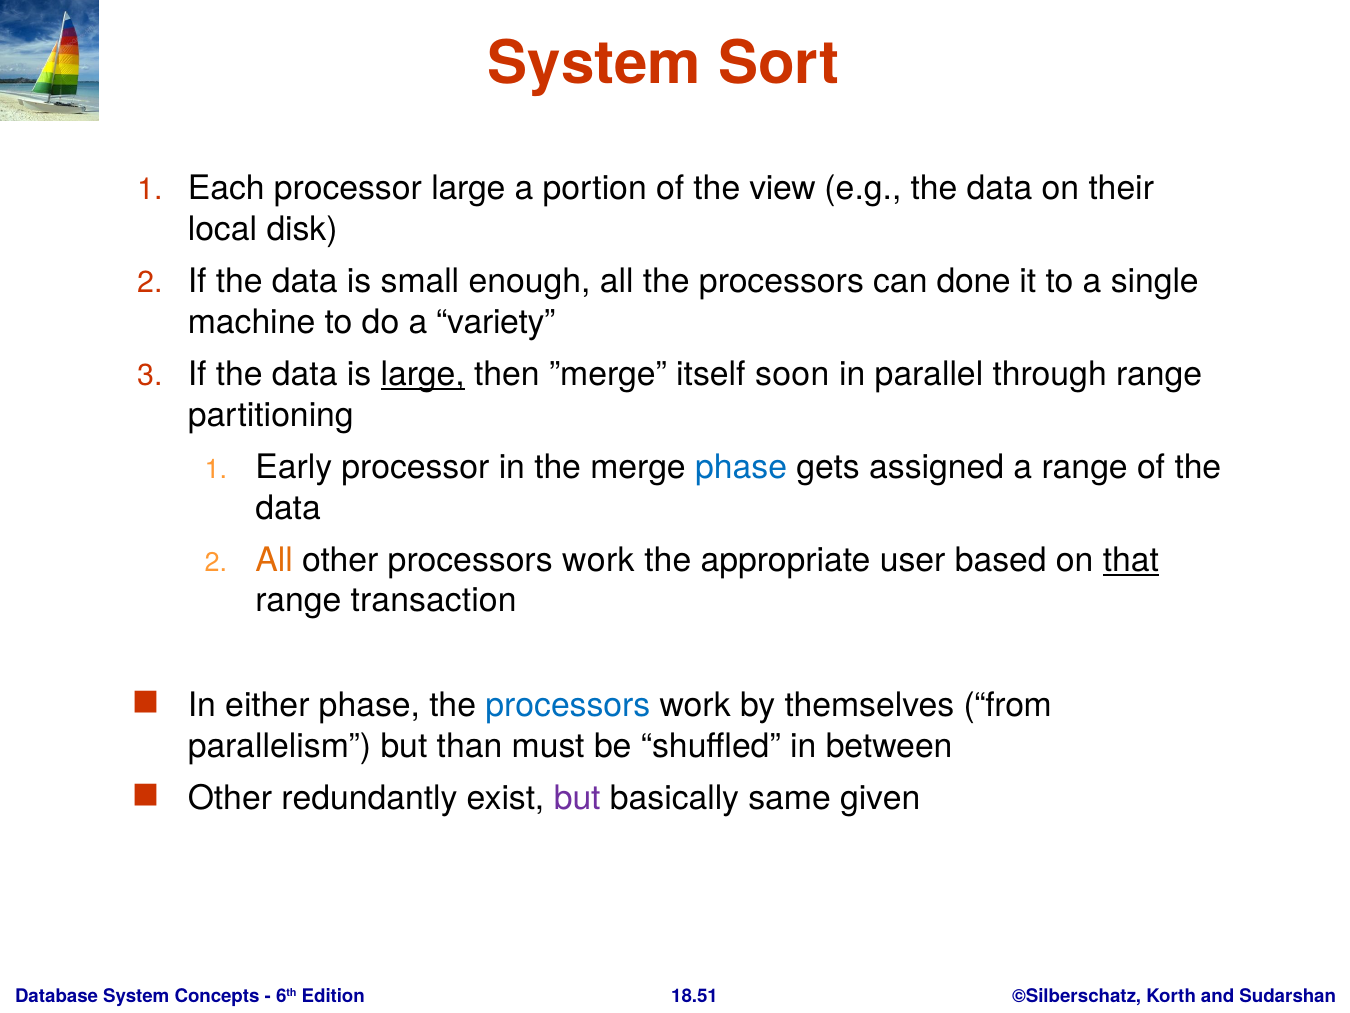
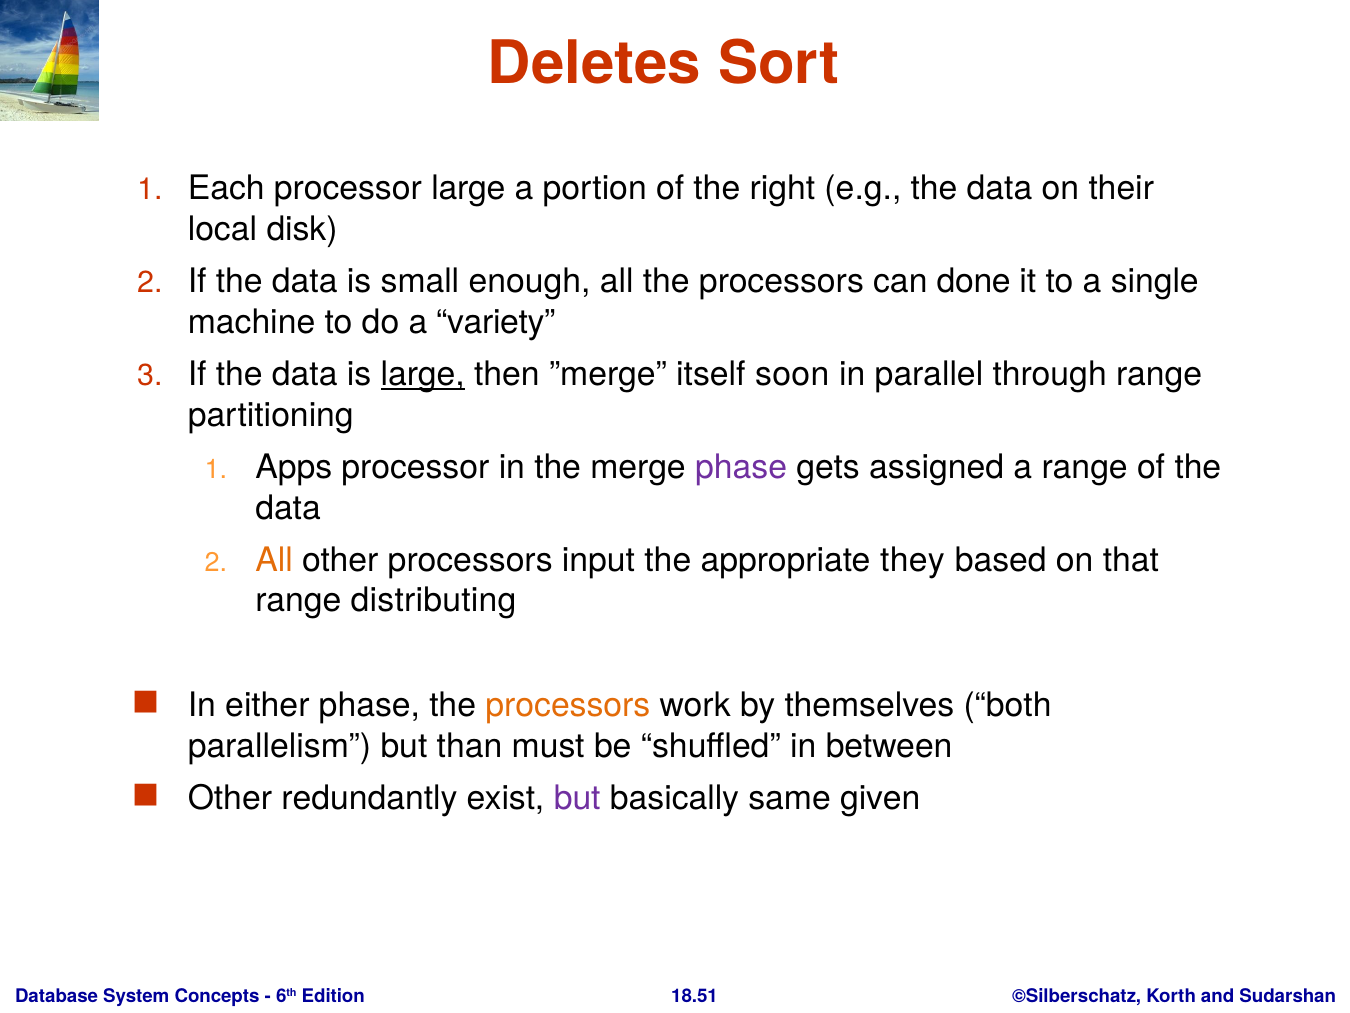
System at (595, 64): System -> Deletes
view: view -> right
Early: Early -> Apps
phase at (741, 467) colour: blue -> purple
other processors work: work -> input
user: user -> they
that underline: present -> none
transaction: transaction -> distributing
processors at (568, 705) colour: blue -> orange
from: from -> both
